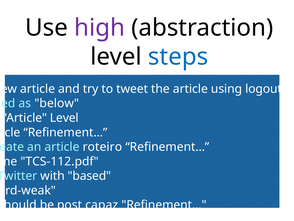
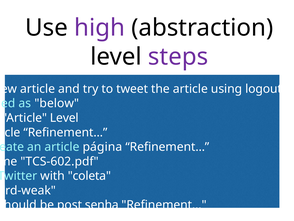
steps colour: blue -> purple
roteiro: roteiro -> página
TCS-112.pdf: TCS-112.pdf -> TCS-602.pdf
based: based -> coleta
capaz: capaz -> senha
